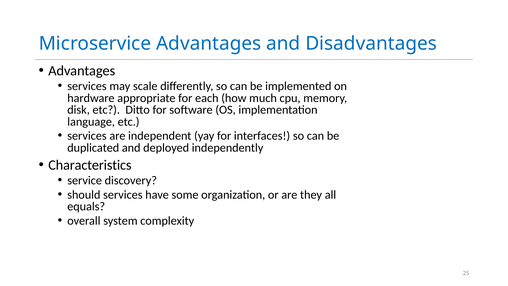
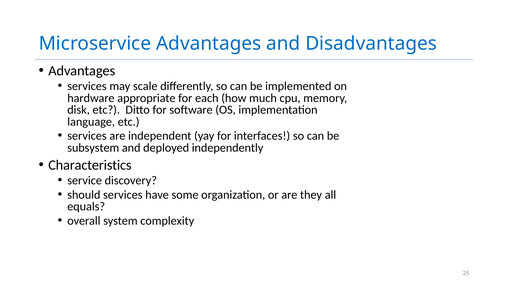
duplicated: duplicated -> subsystem
